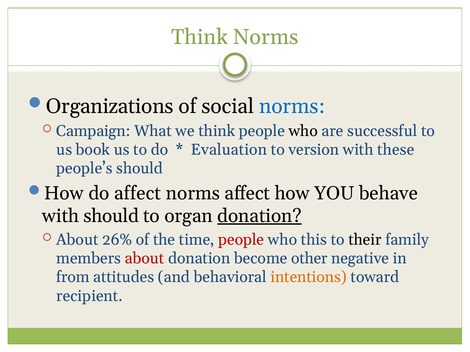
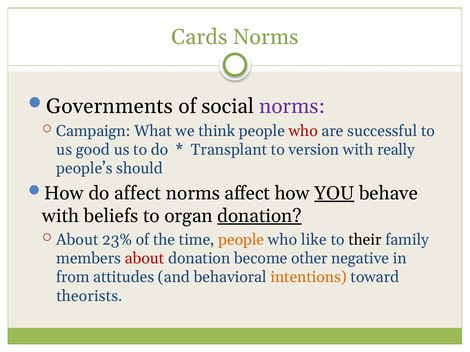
Think at (200, 37): Think -> Cards
Organizations: Organizations -> Governments
norms at (292, 106) colour: blue -> purple
who at (303, 131) colour: black -> red
book: book -> good
Evaluation: Evaluation -> Transplant
these: these -> really
YOU underline: none -> present
with should: should -> beliefs
26%: 26% -> 23%
people at (241, 240) colour: red -> orange
this: this -> like
recipient: recipient -> theorists
